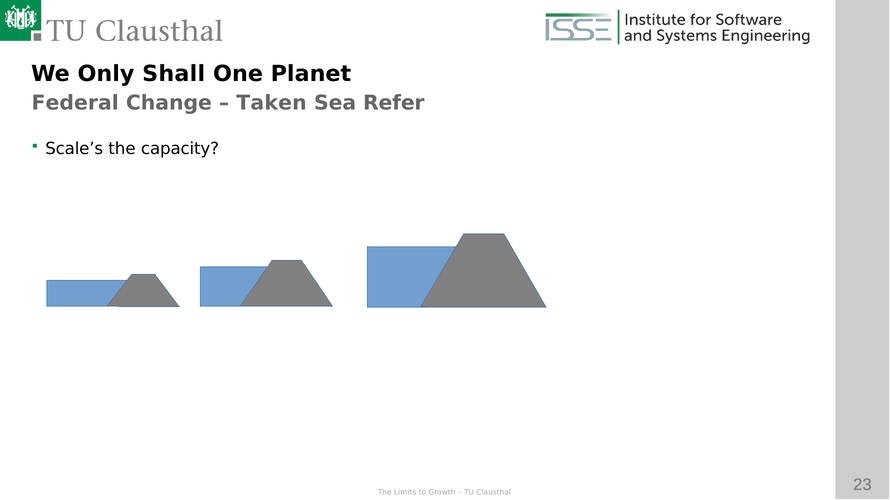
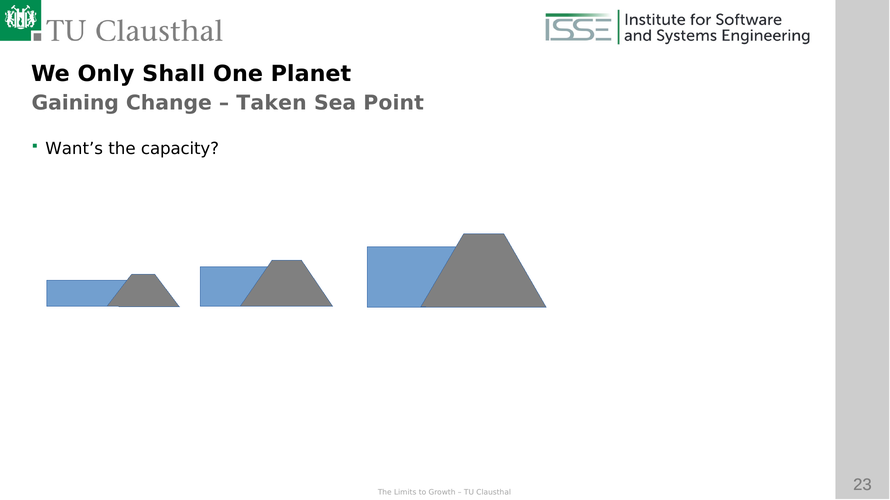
Federal: Federal -> Gaining
Refer: Refer -> Point
Scale’s: Scale’s -> Want’s
